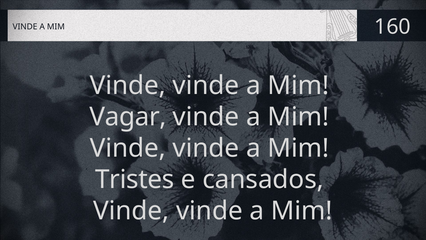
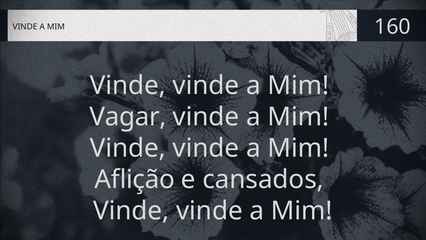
Tristes: Tristes -> Aflição
